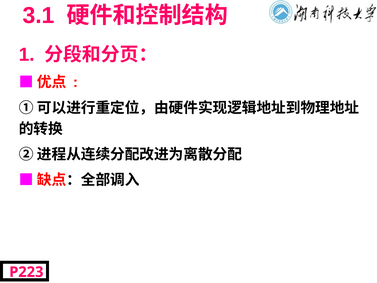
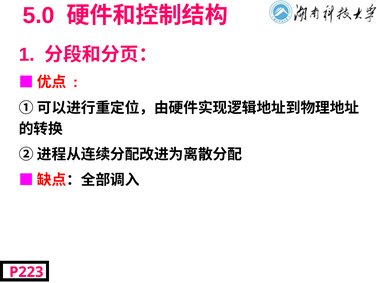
3.1: 3.1 -> 5.0
